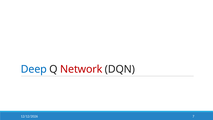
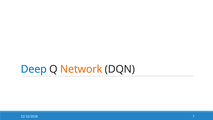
Network colour: red -> orange
